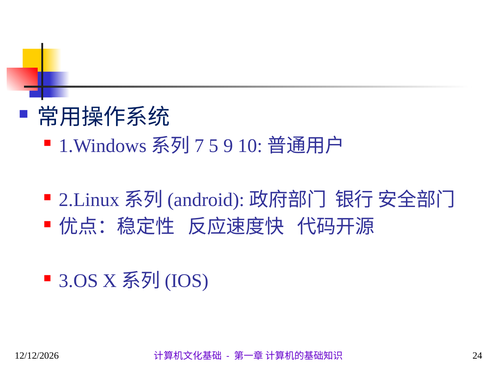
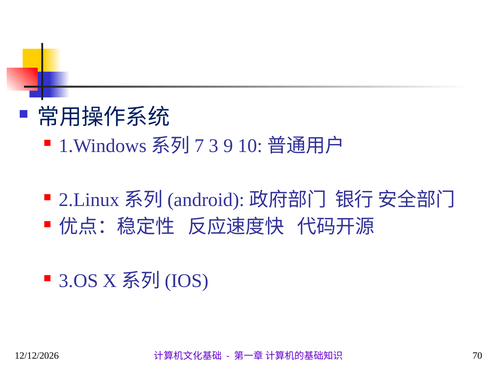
5: 5 -> 3
24: 24 -> 70
